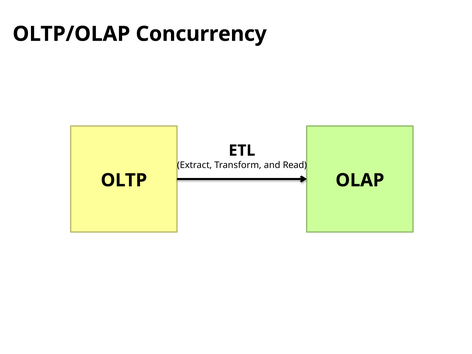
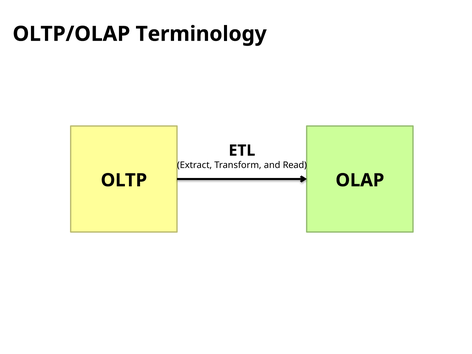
Concurrency: Concurrency -> Terminology
